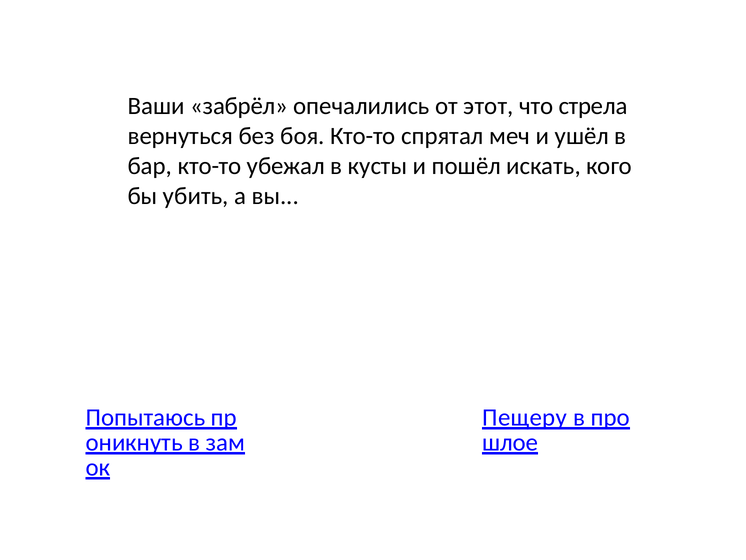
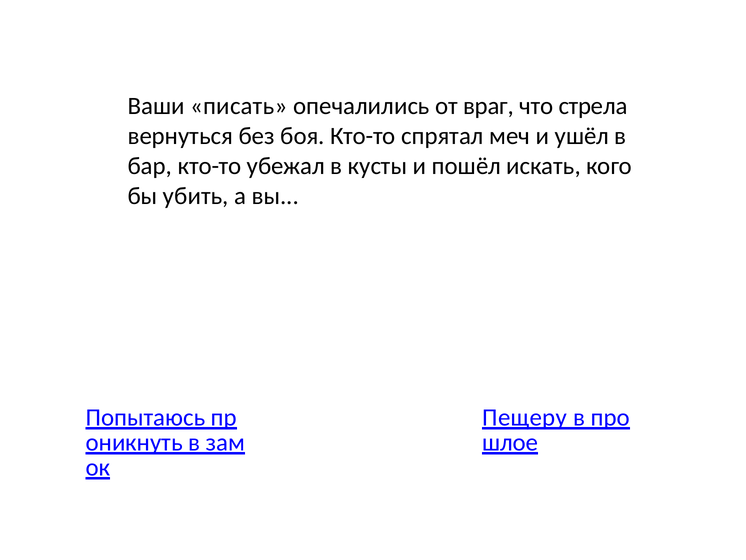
забрёл: забрёл -> писать
этот: этот -> враг
